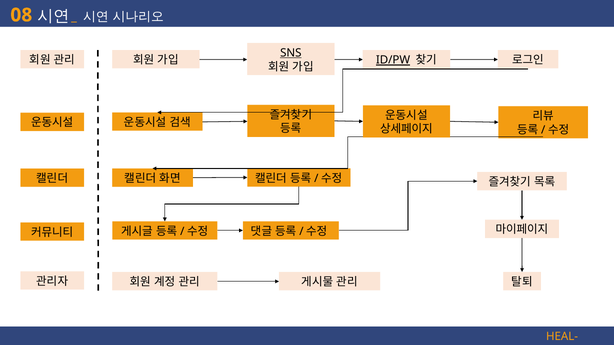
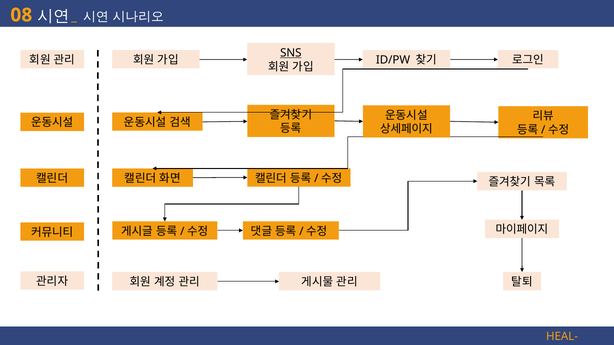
ID/PW underline: present -> none
